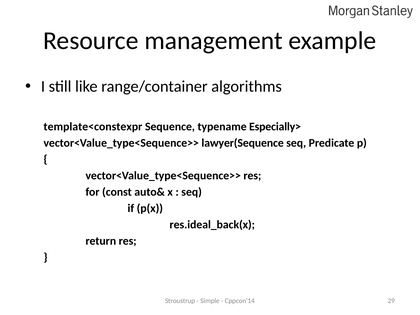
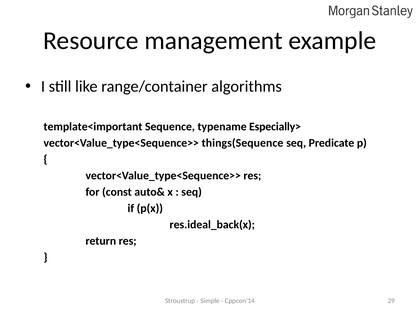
template<constexpr: template<constexpr -> template<important
lawyer(Sequence: lawyer(Sequence -> things(Sequence
